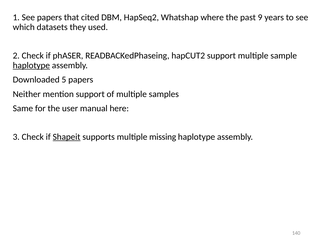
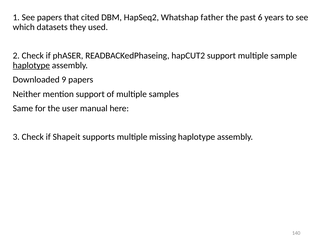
where: where -> father
9: 9 -> 6
5: 5 -> 9
Shapeit underline: present -> none
